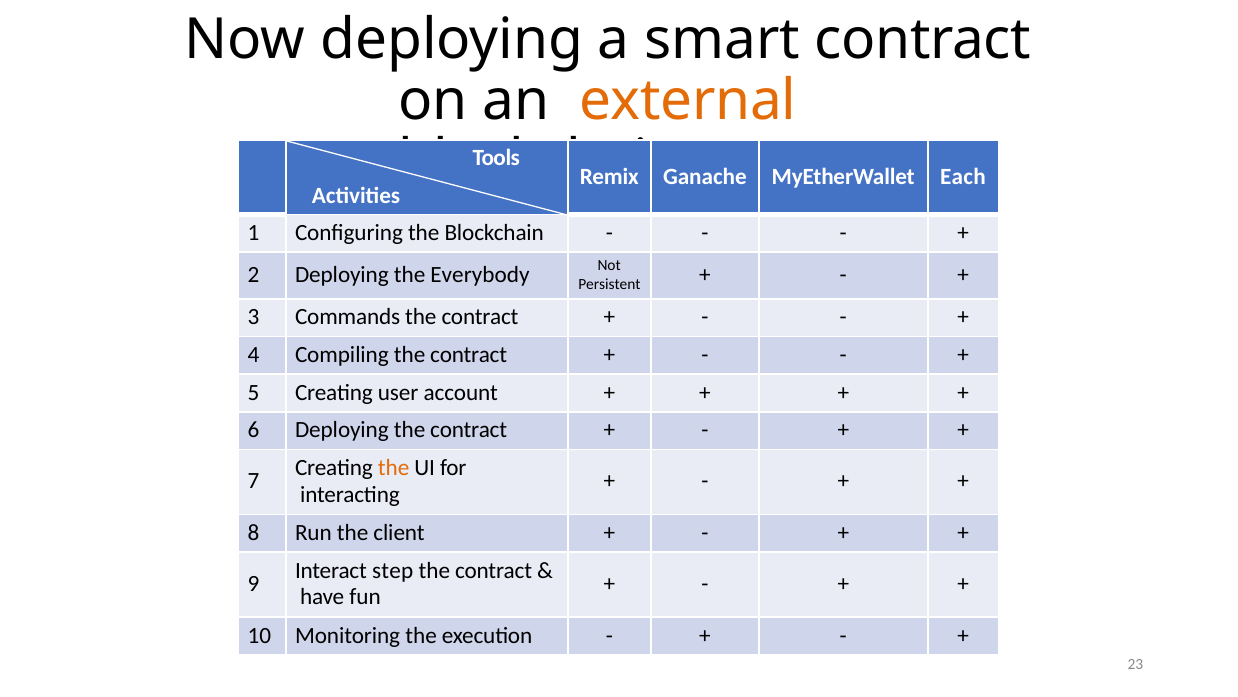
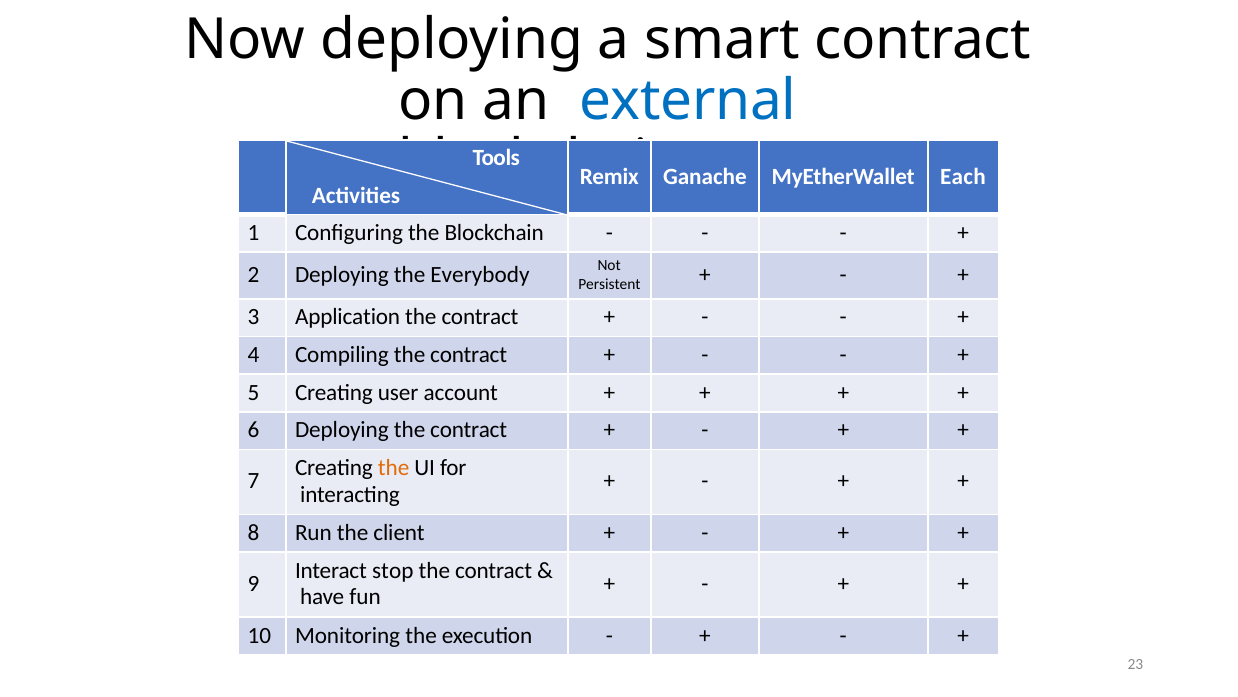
external colour: orange -> blue
Commands: Commands -> Application
step: step -> stop
